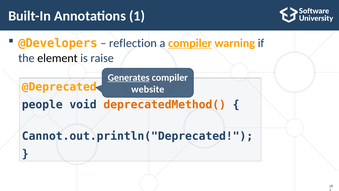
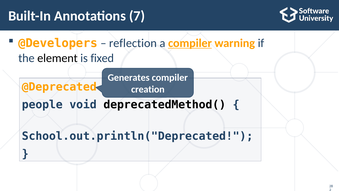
1: 1 -> 7
raise: raise -> fixed
Generates underline: present -> none
website: website -> creation
deprecatedMethod( colour: orange -> black
Cannot.out.println("Deprecated: Cannot.out.println("Deprecated -> School.out.println("Deprecated
